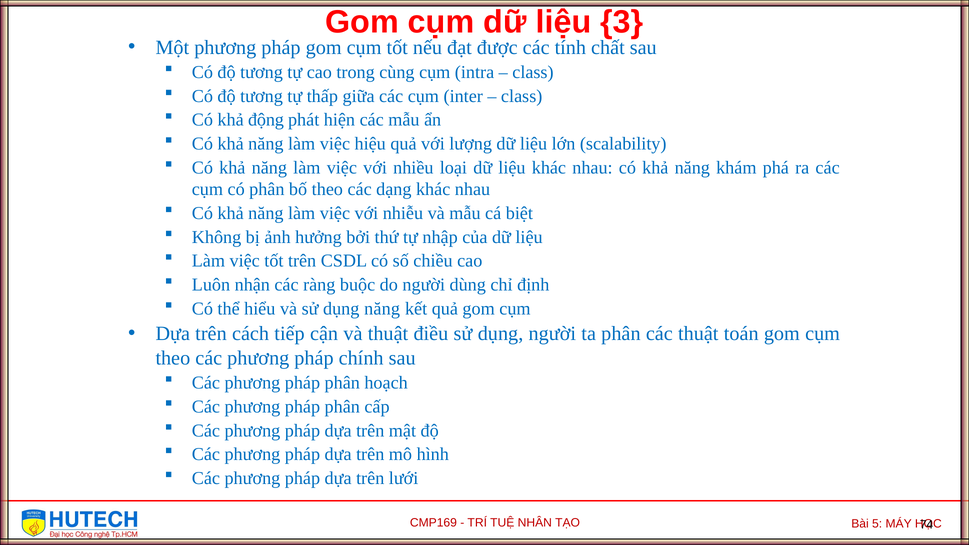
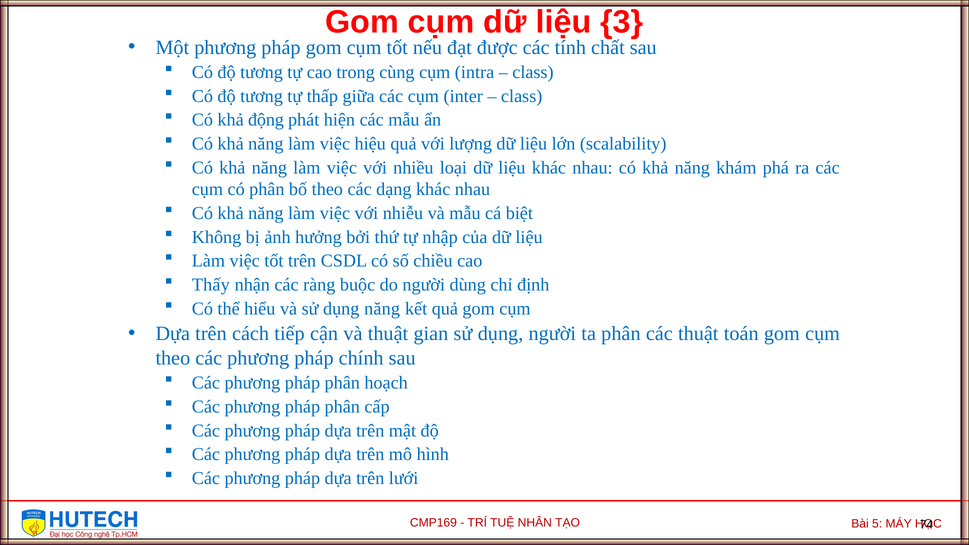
Luôn: Luôn -> Thấy
điều: điều -> gian
